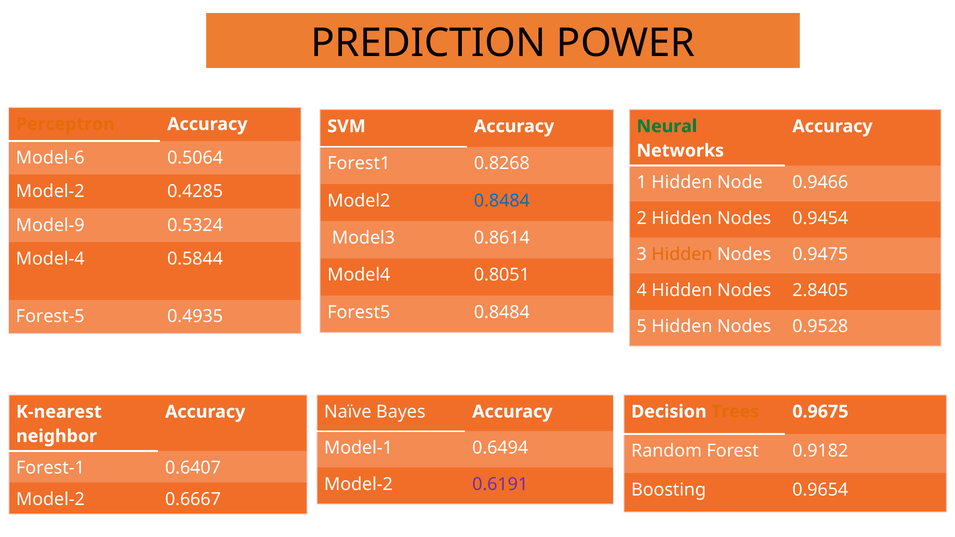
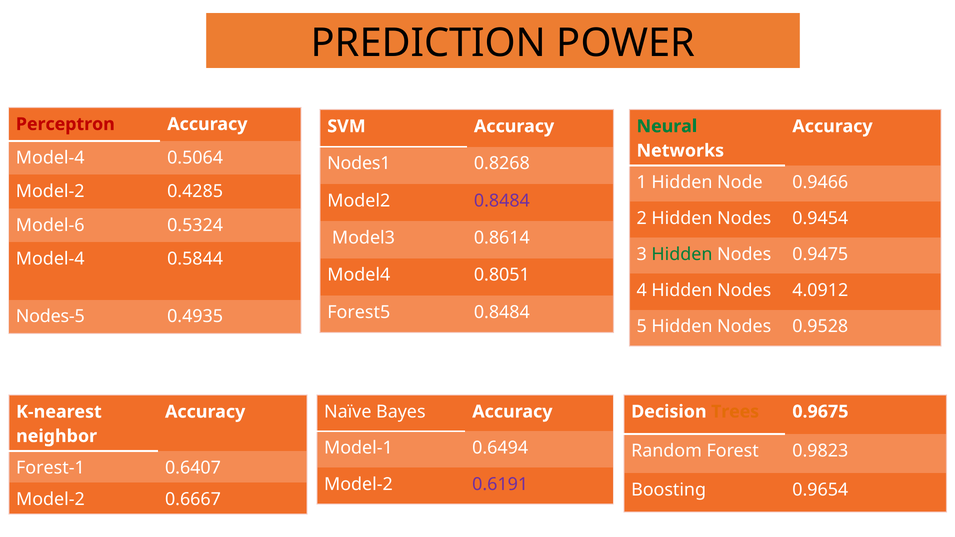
Perceptron colour: orange -> red
Model-6 at (50, 158): Model-6 -> Model-4
Forest1: Forest1 -> Nodes1
0.8484 at (502, 201) colour: blue -> purple
Model-9: Model-9 -> Model-6
Hidden at (682, 254) colour: orange -> green
2.8405: 2.8405 -> 4.0912
Forest-5: Forest-5 -> Nodes-5
0.9182: 0.9182 -> 0.9823
